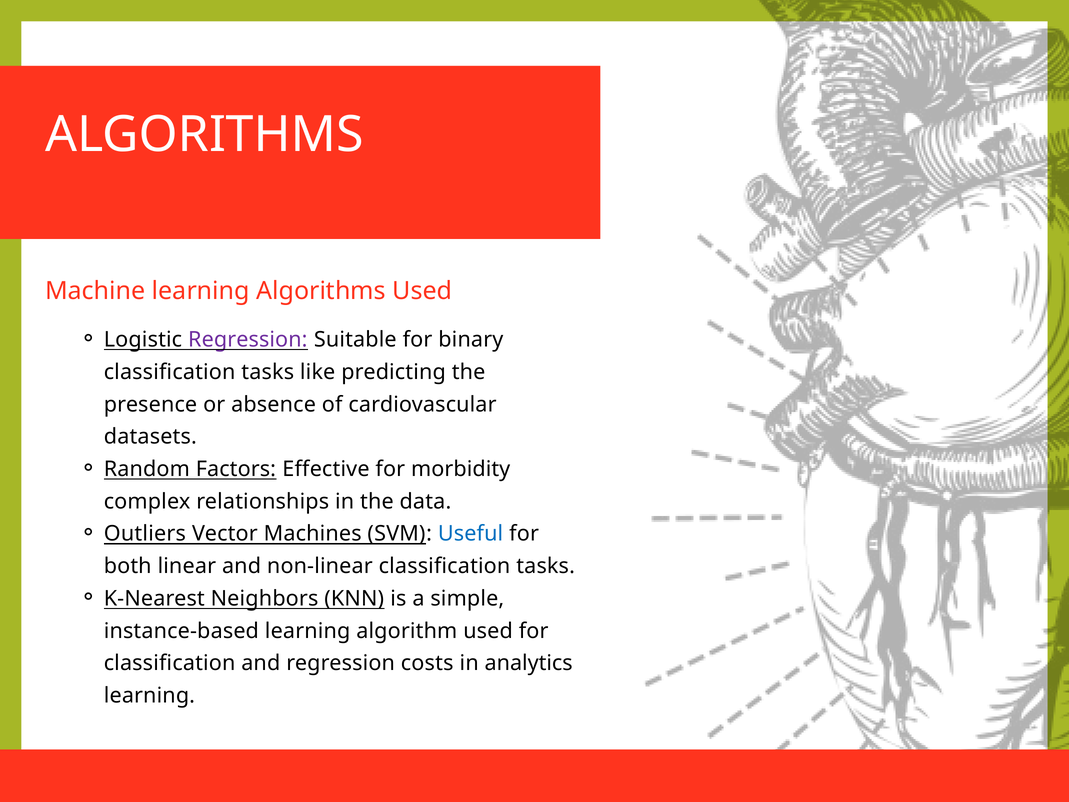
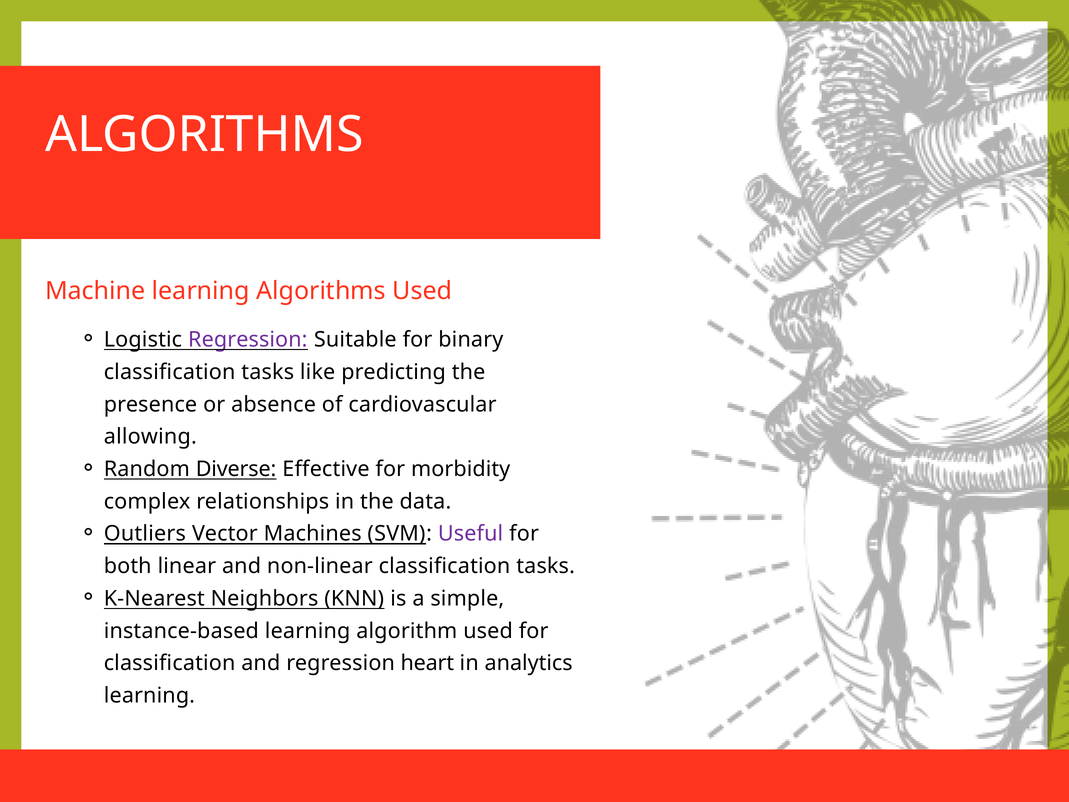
datasets: datasets -> allowing
Factors: Factors -> Diverse
Useful colour: blue -> purple
costs: costs -> heart
